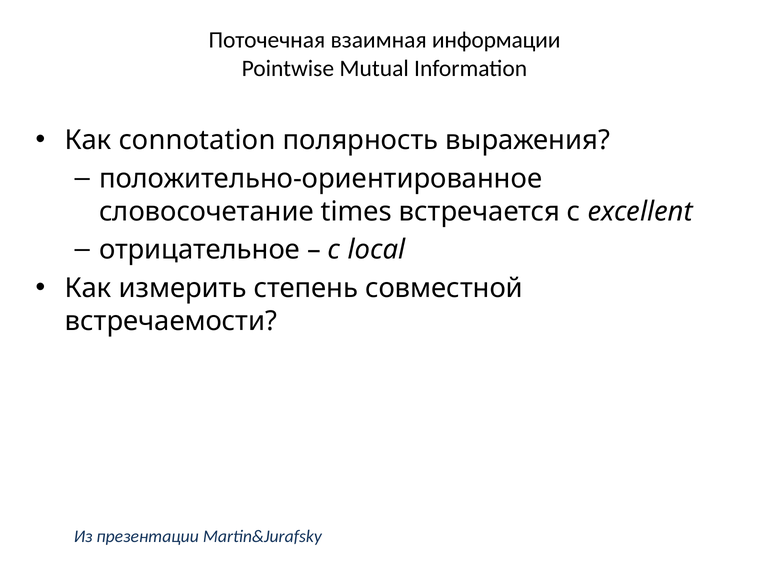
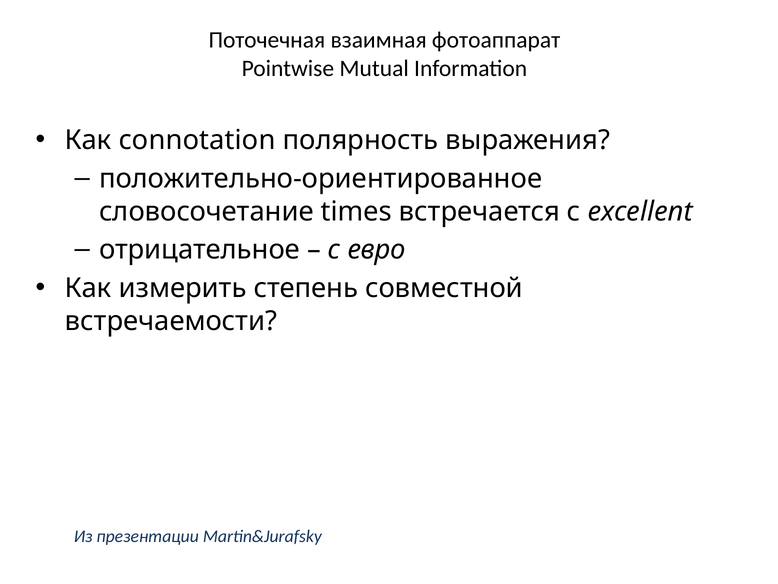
информации: информации -> фотоаппарат
local: local -> евро
